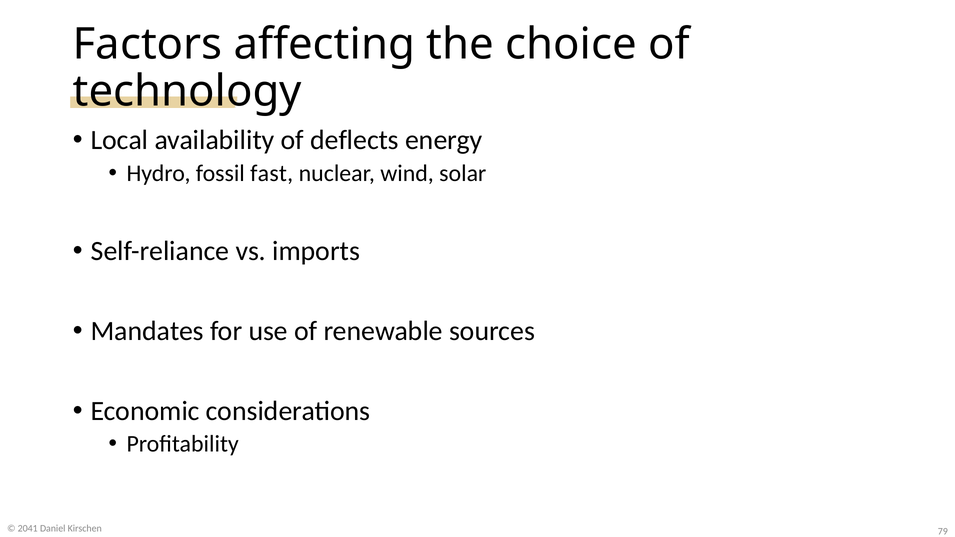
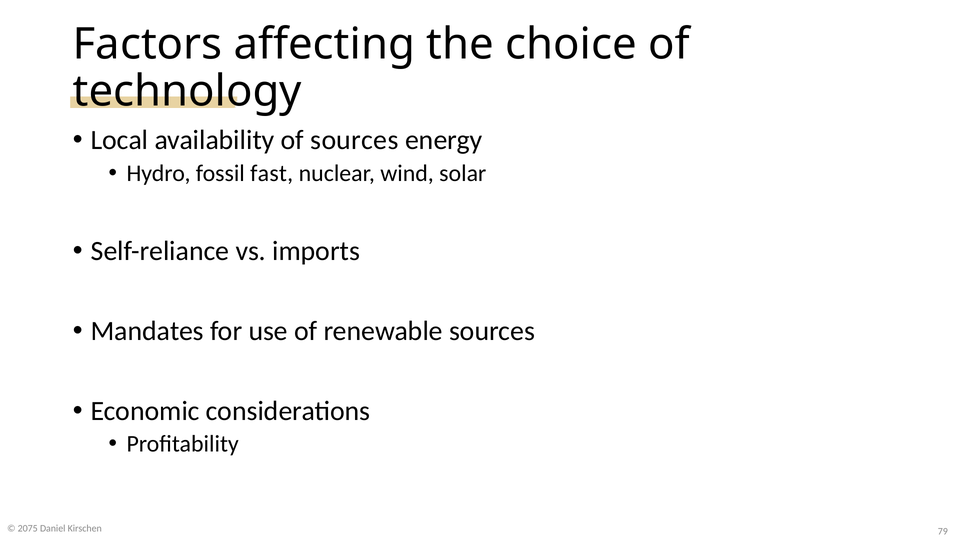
of deflects: deflects -> sources
2041: 2041 -> 2075
